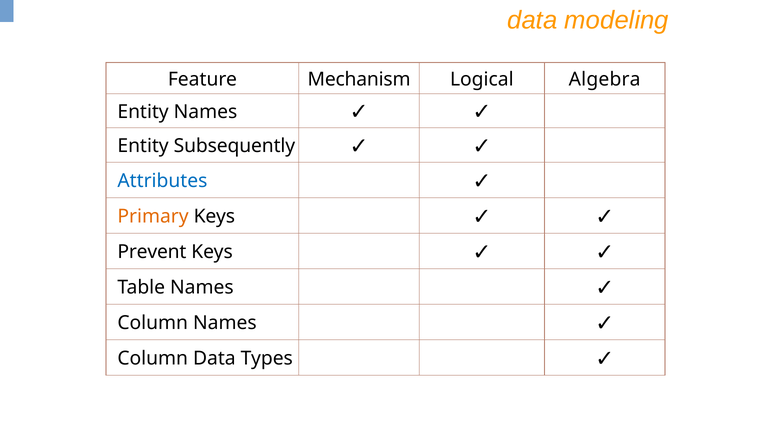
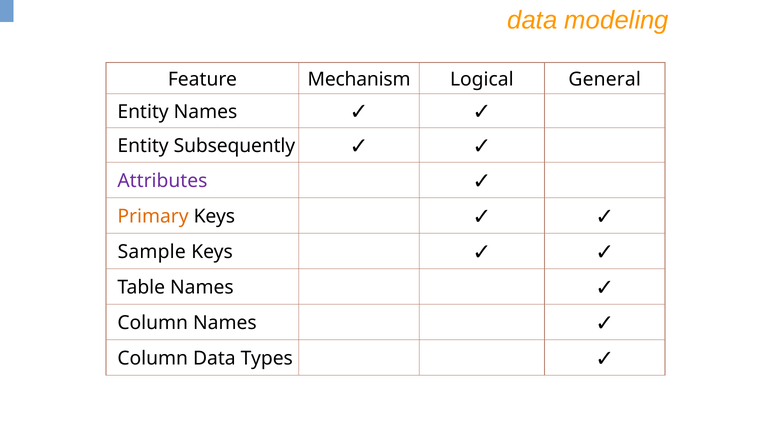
Algebra: Algebra -> General
Attributes colour: blue -> purple
Prevent: Prevent -> Sample
